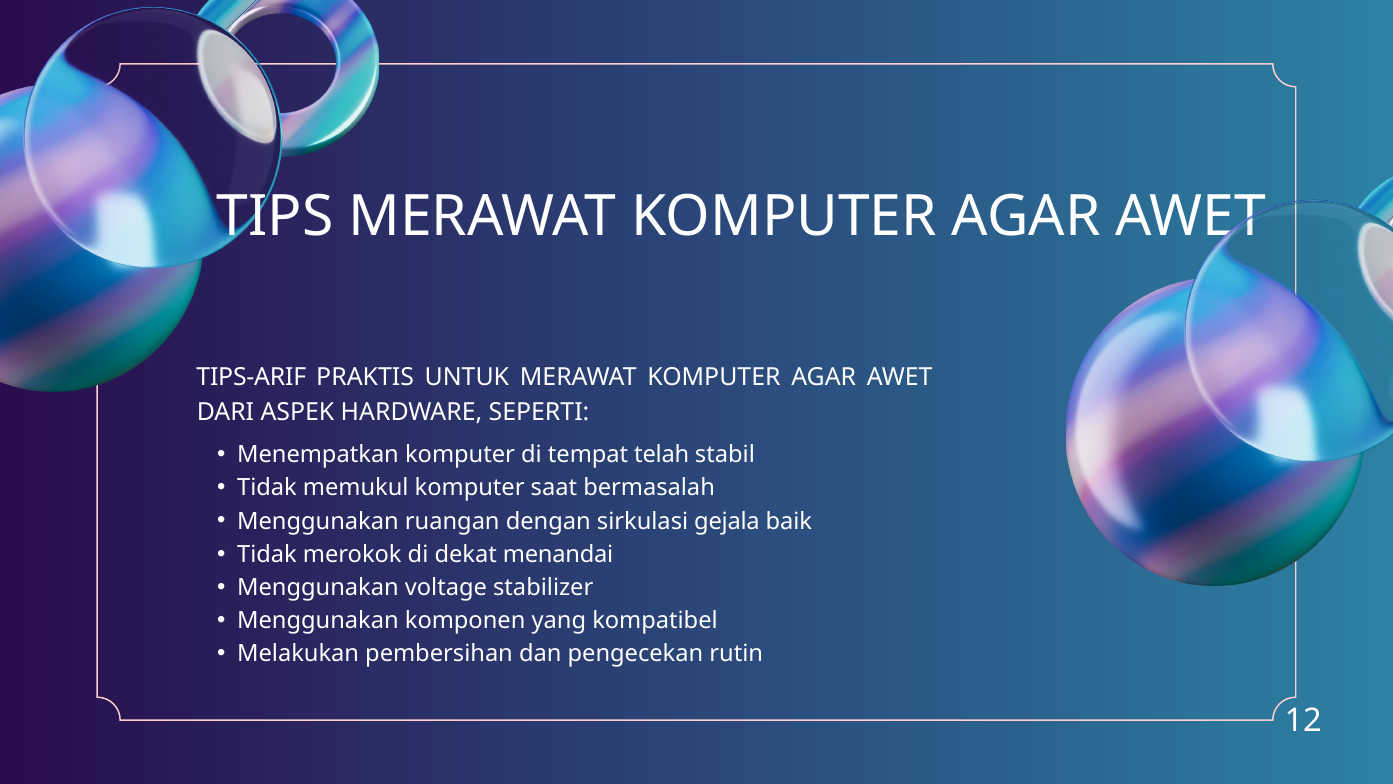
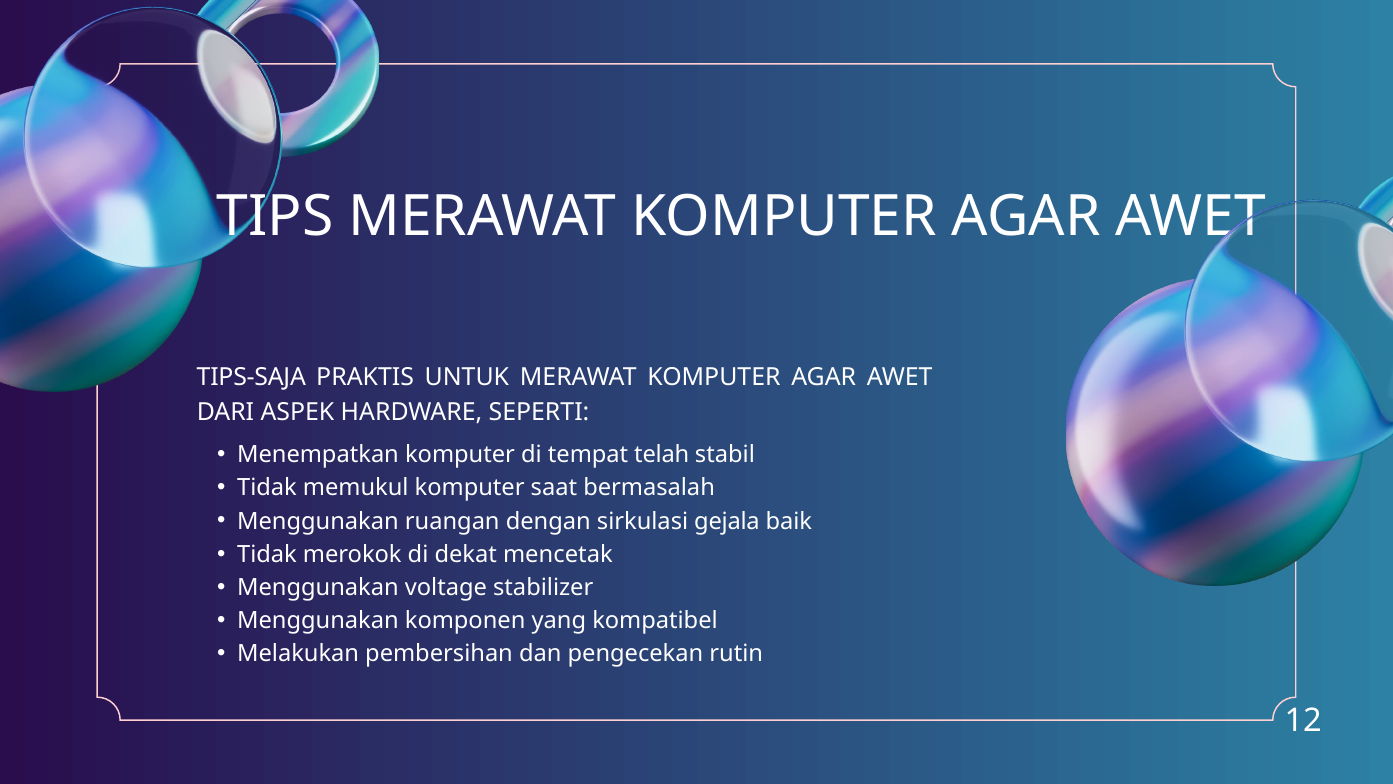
TIPS-ARIF: TIPS-ARIF -> TIPS-SAJA
menandai: menandai -> mencetak
